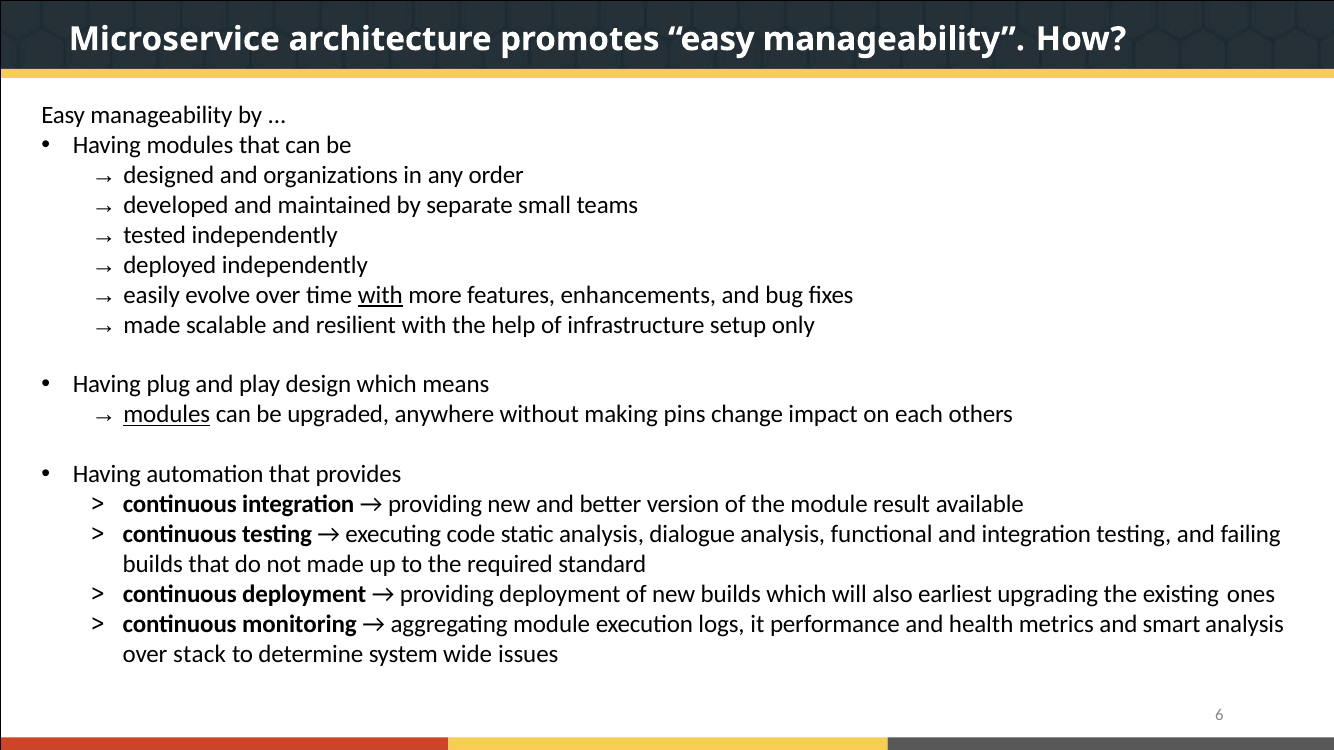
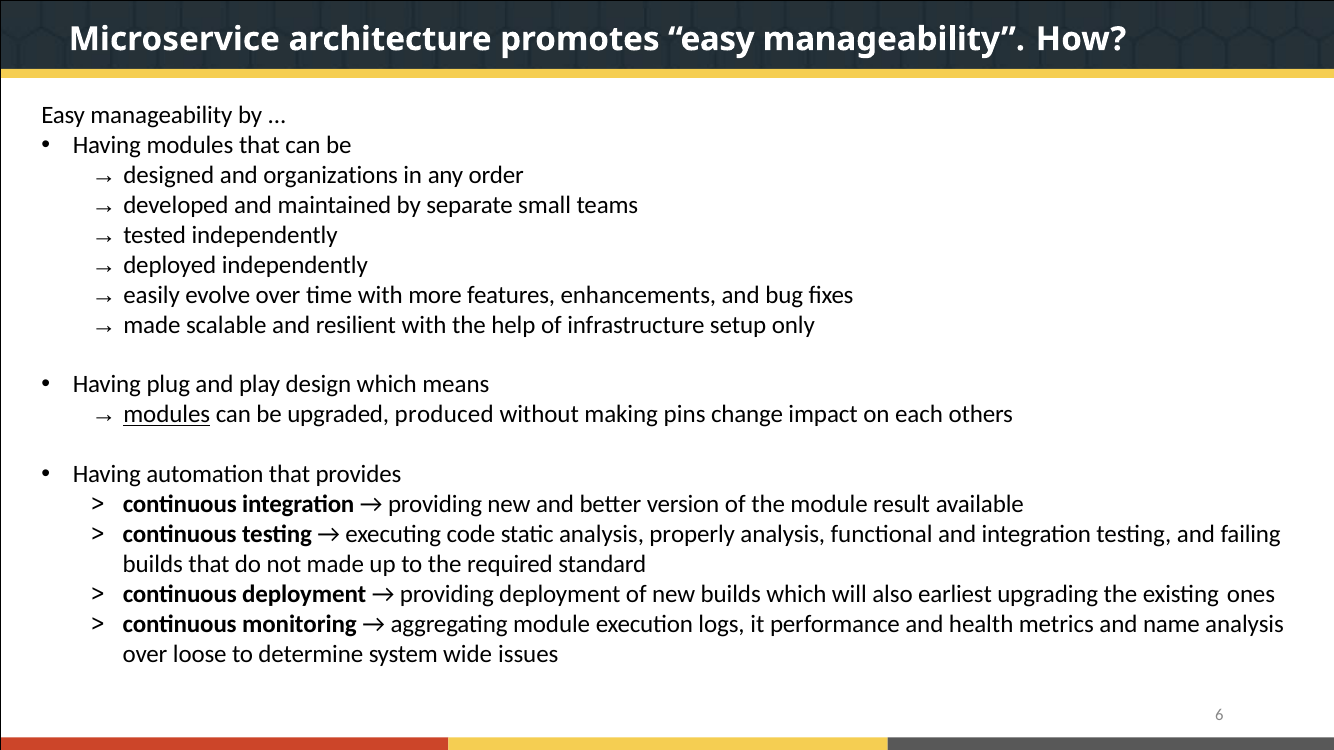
with at (380, 295) underline: present -> none
anywhere: anywhere -> produced
dialogue: dialogue -> properly
smart: smart -> name
stack: stack -> loose
